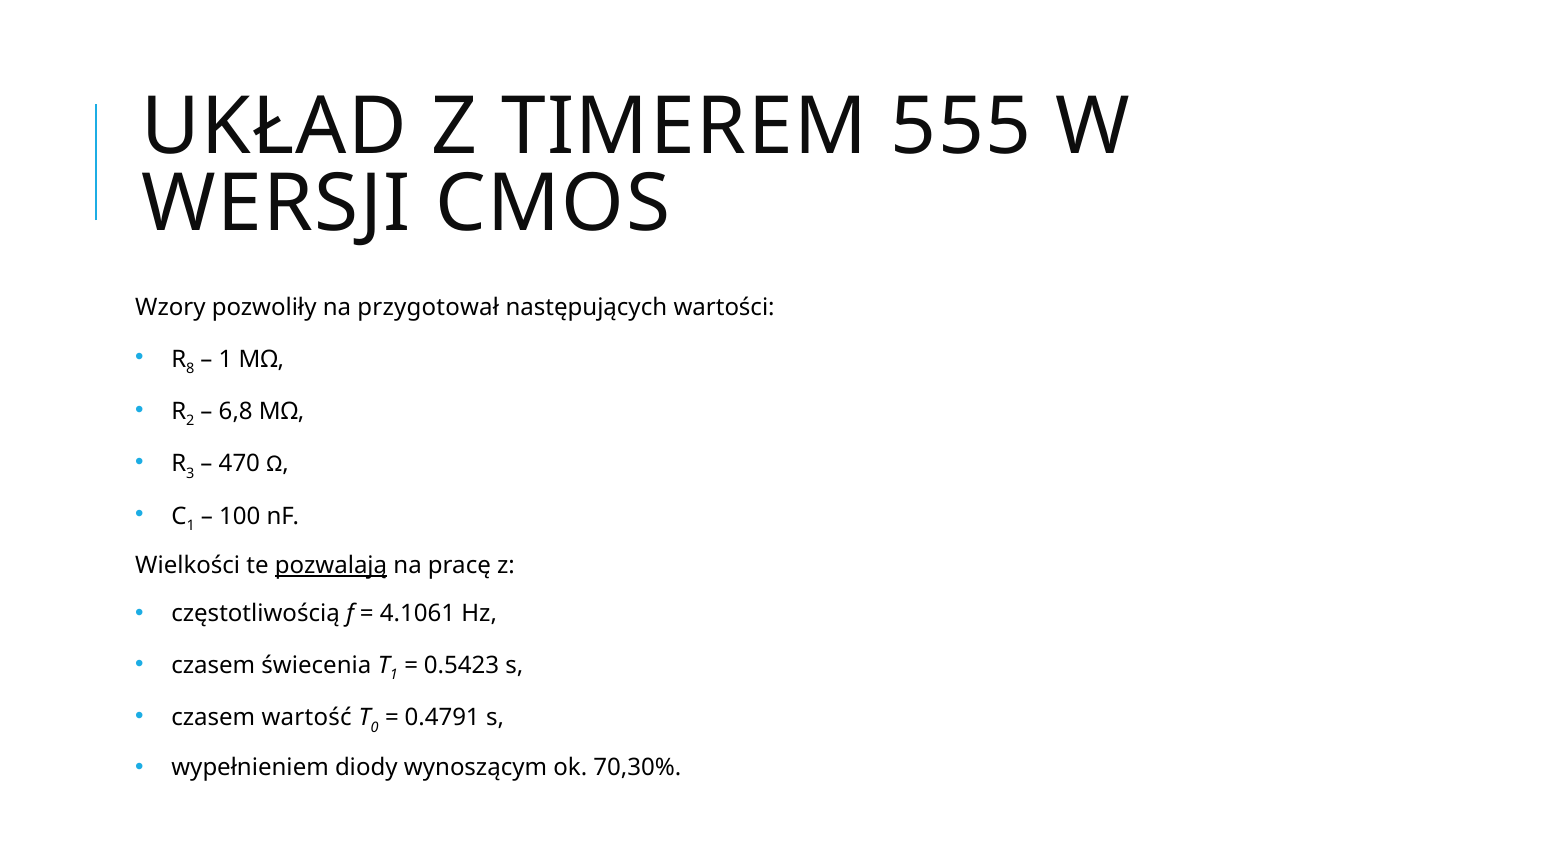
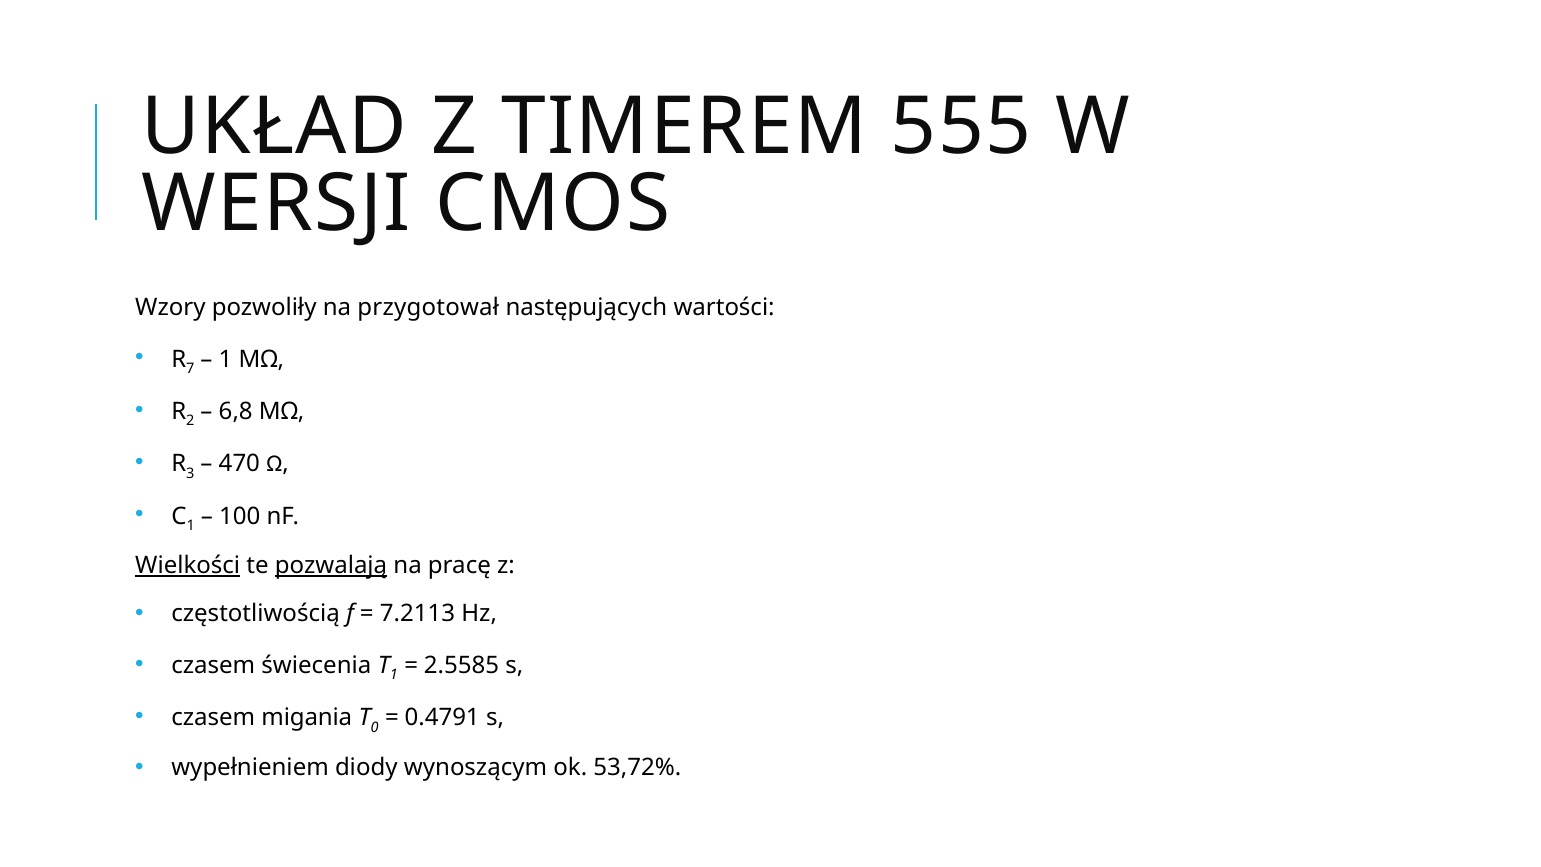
8: 8 -> 7
Wielkości underline: none -> present
4.1061: 4.1061 -> 7.2113
0.5423: 0.5423 -> 2.5585
wartość: wartość -> migania
70,30%: 70,30% -> 53,72%
